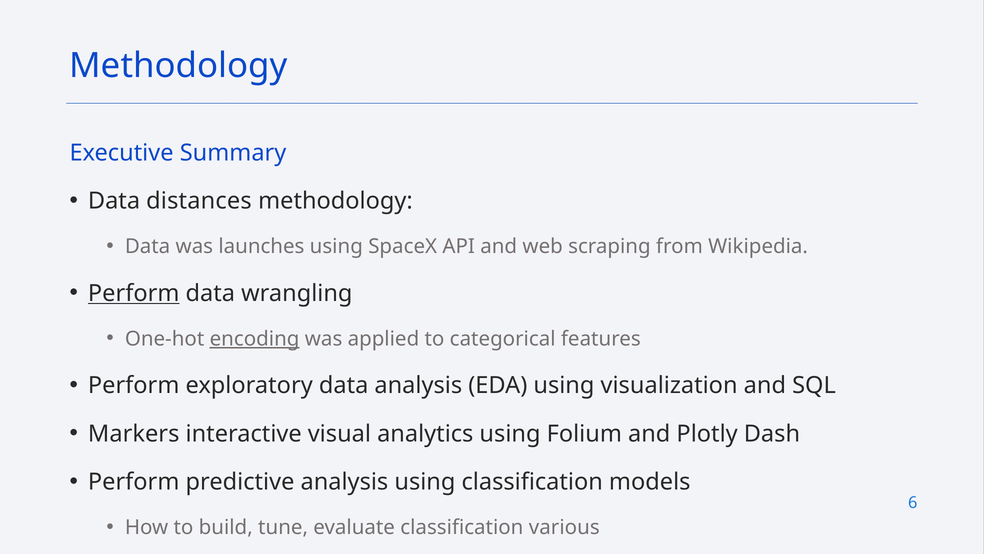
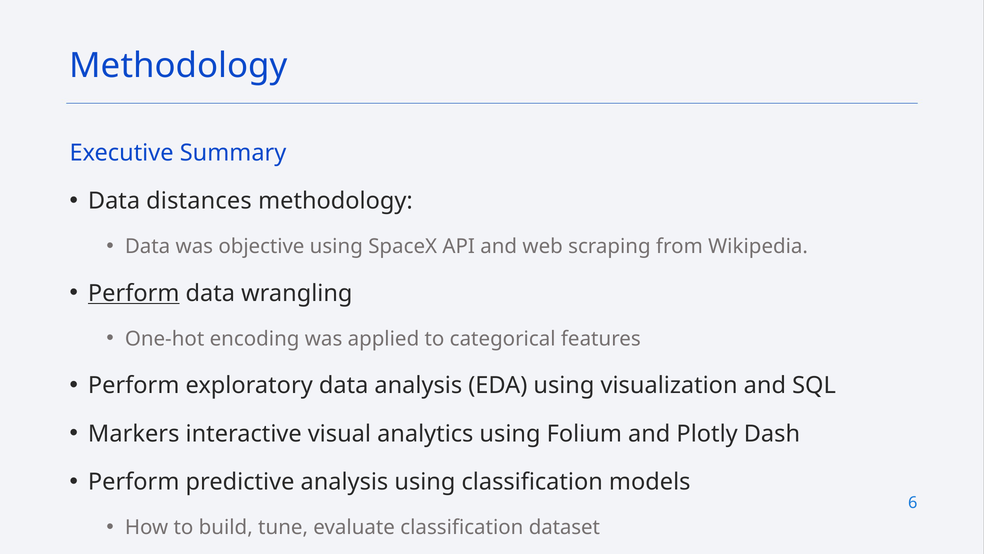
launches: launches -> objective
encoding underline: present -> none
various: various -> dataset
